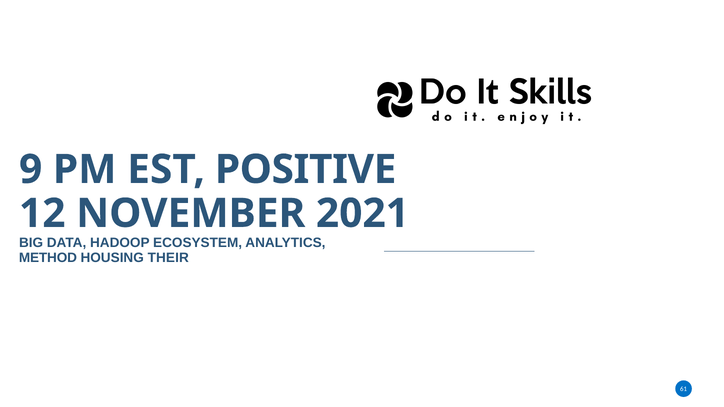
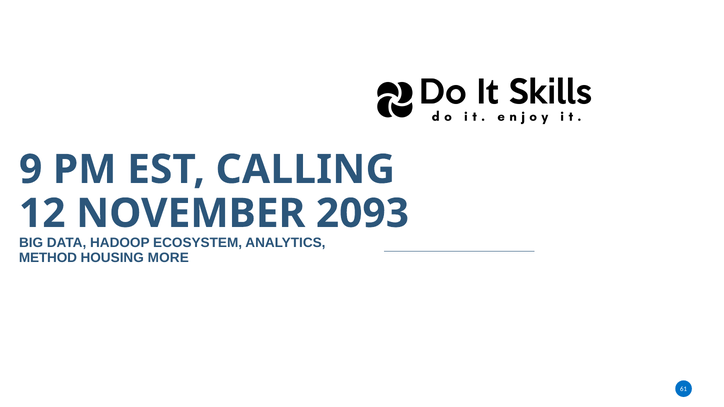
POSITIVE: POSITIVE -> CALLING
2021: 2021 -> 2093
THEIR: THEIR -> MORE
